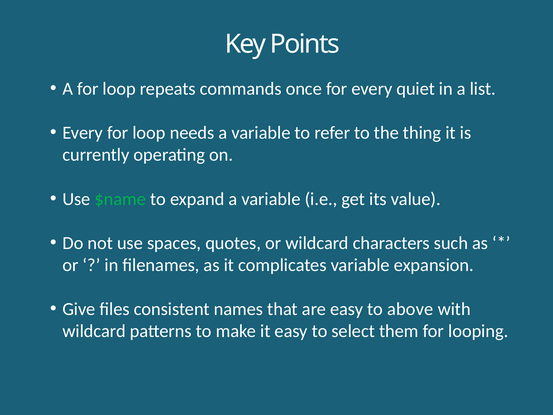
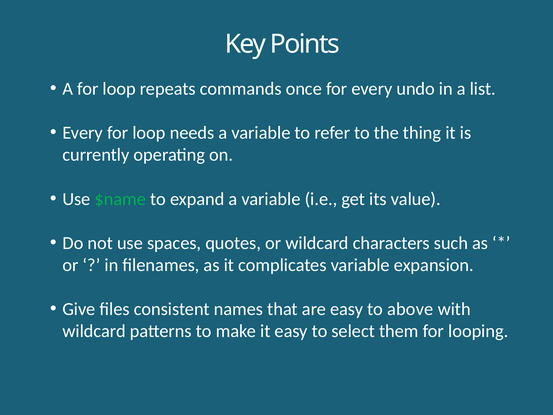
quiet: quiet -> undo
